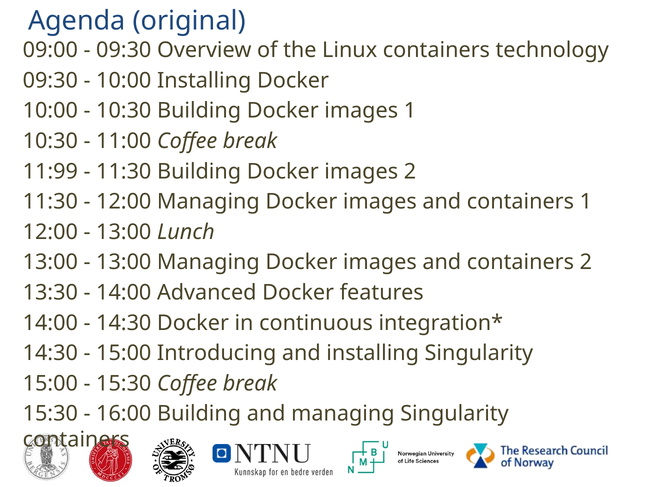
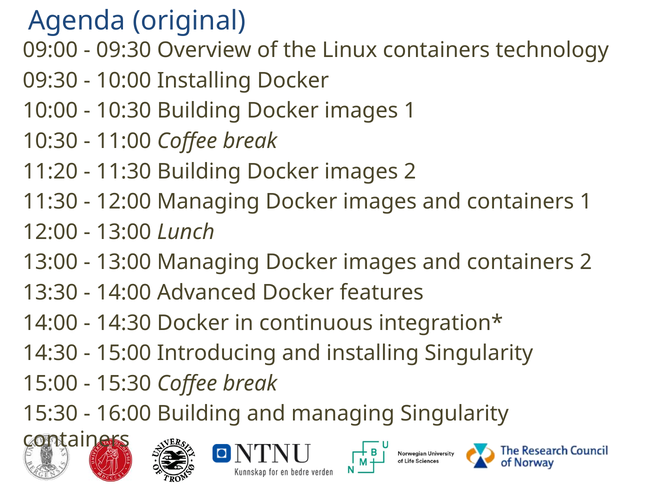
11:99: 11:99 -> 11:20
